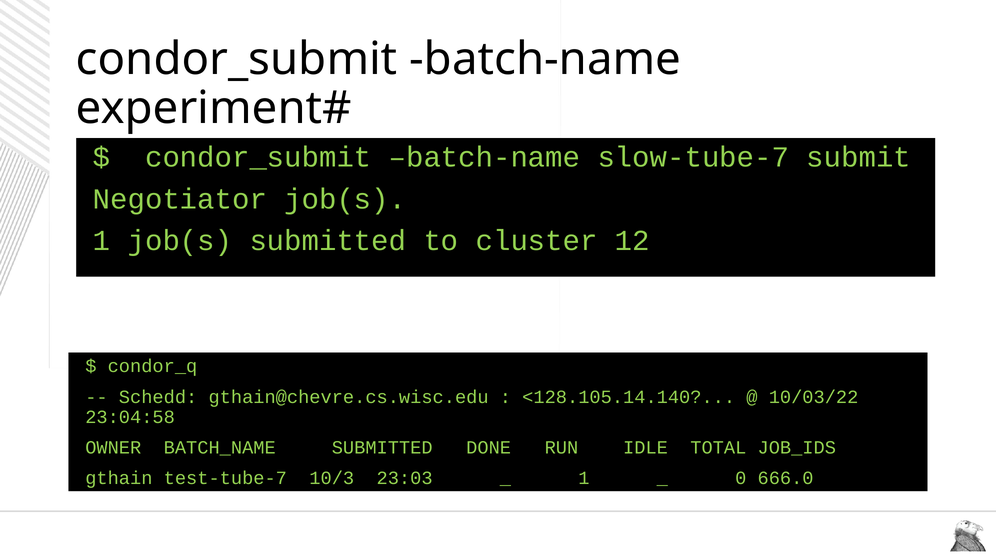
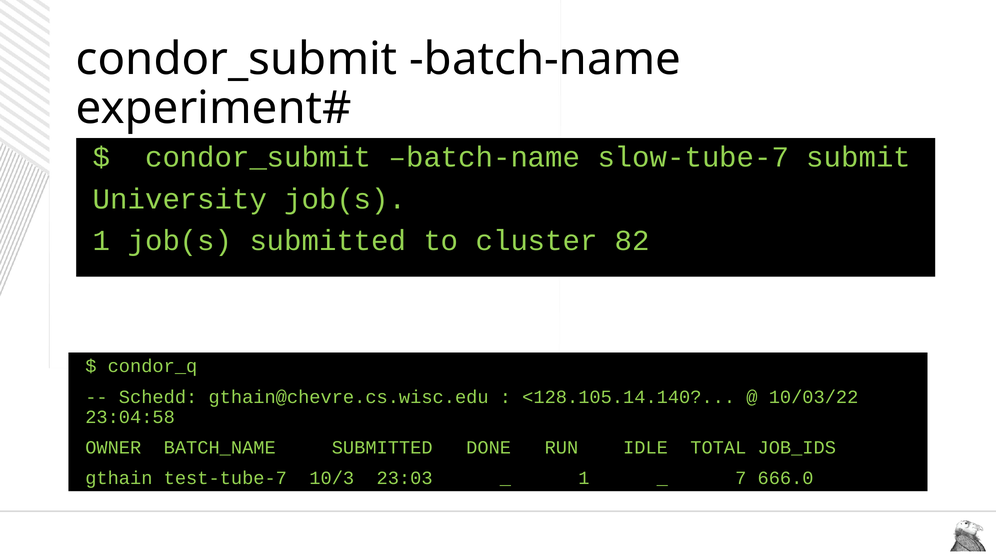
Negotiator: Negotiator -> University
12: 12 -> 82
0: 0 -> 7
